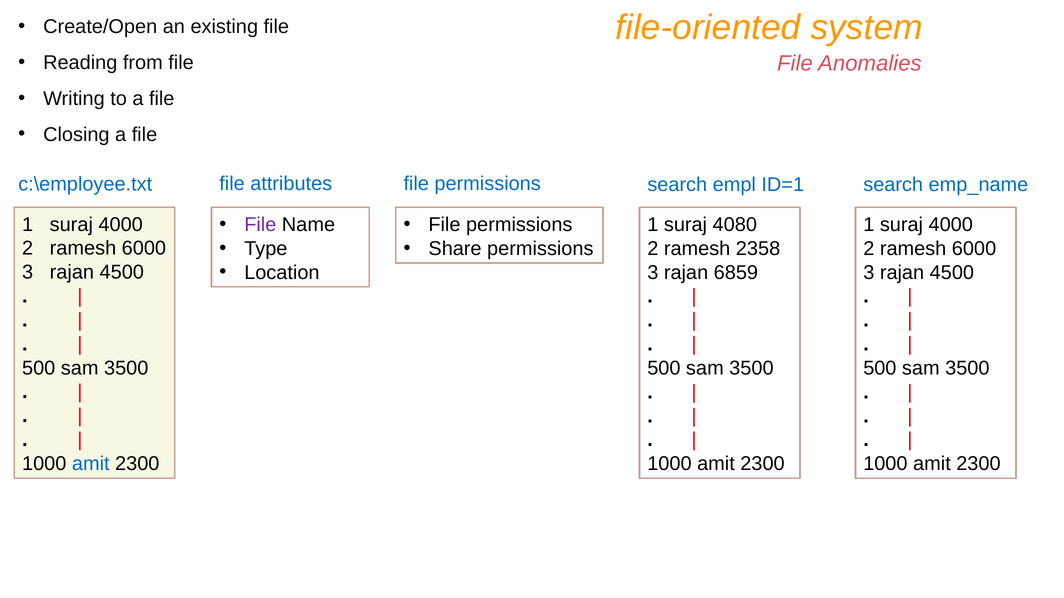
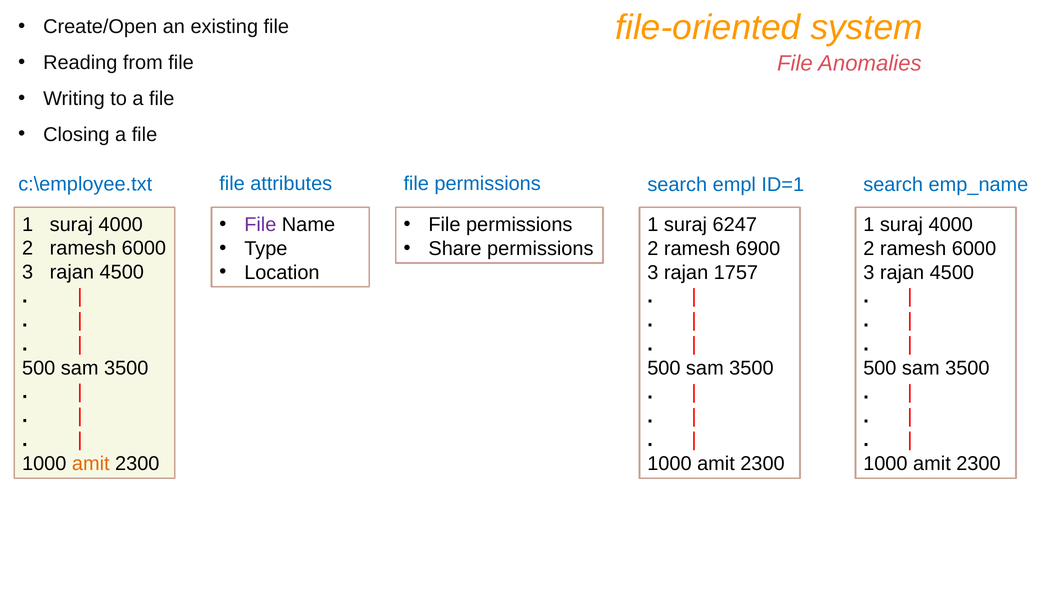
4080: 4080 -> 6247
2358: 2358 -> 6900
6859: 6859 -> 1757
amit at (91, 464) colour: blue -> orange
